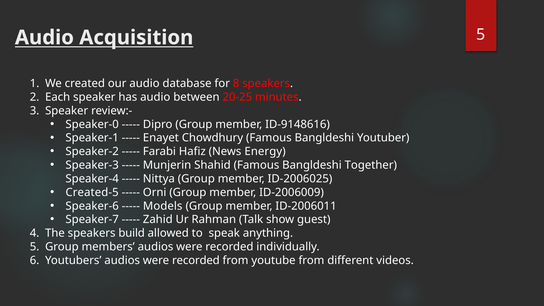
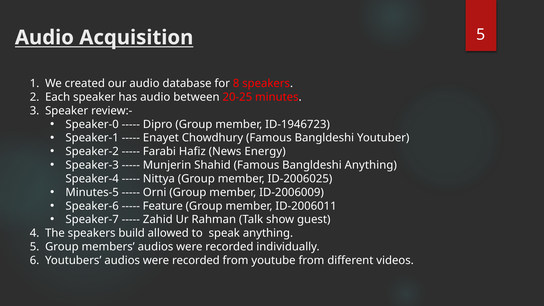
ID-9148616: ID-9148616 -> ID-1946723
Bangldeshi Together: Together -> Anything
Created-5: Created-5 -> Minutes-5
Models: Models -> Feature
